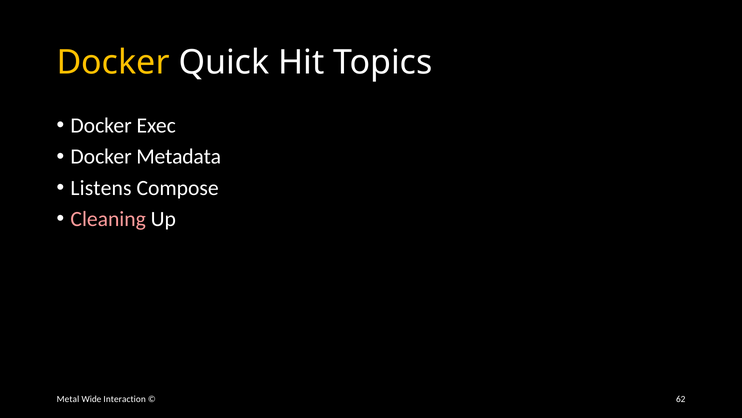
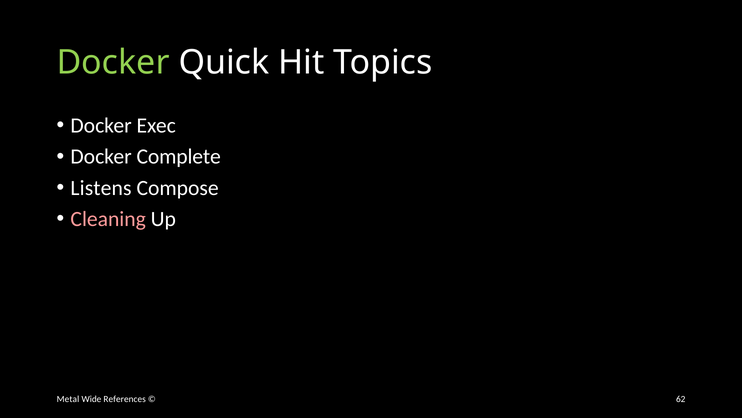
Docker at (113, 62) colour: yellow -> light green
Metadata: Metadata -> Complete
Interaction: Interaction -> References
